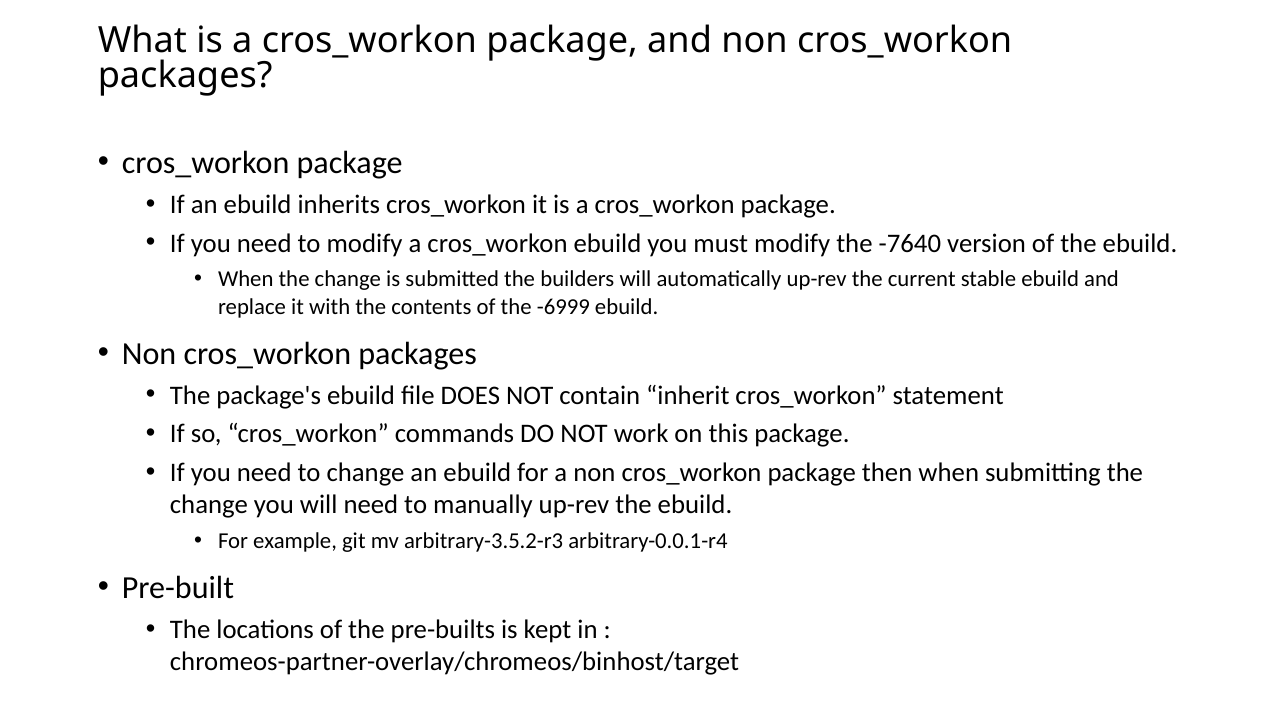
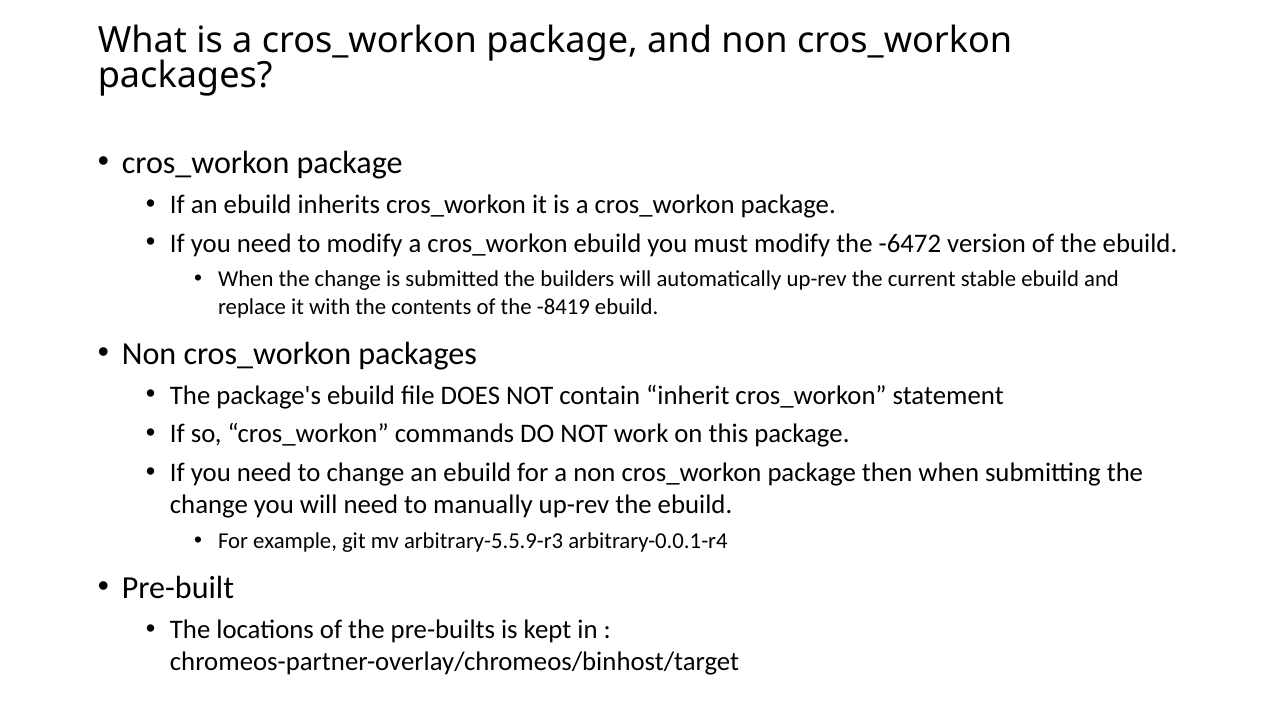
-7640: -7640 -> -6472
-6999: -6999 -> -8419
arbitrary-3.5.2-r3: arbitrary-3.5.2-r3 -> arbitrary-5.5.9-r3
